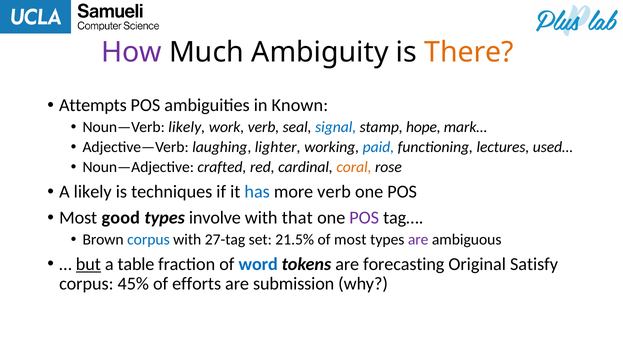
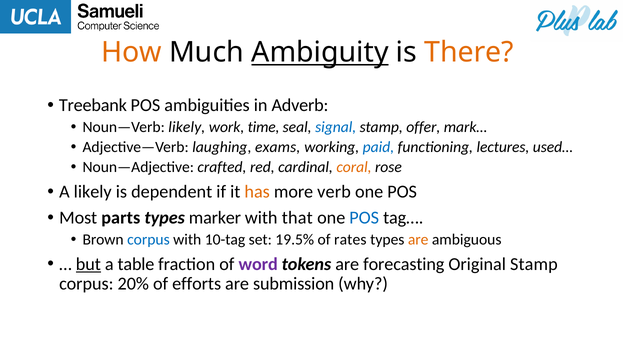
How colour: purple -> orange
Ambiguity underline: none -> present
Attempts: Attempts -> Treebank
Known: Known -> Adverb
work verb: verb -> time
hope: hope -> offer
lighter: lighter -> exams
techniques: techniques -> dependent
has colour: blue -> orange
good: good -> parts
involve: involve -> marker
POS at (364, 218) colour: purple -> blue
27-tag: 27-tag -> 10-tag
21.5%: 21.5% -> 19.5%
of most: most -> rates
are at (418, 239) colour: purple -> orange
word colour: blue -> purple
Original Satisfy: Satisfy -> Stamp
45%: 45% -> 20%
